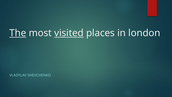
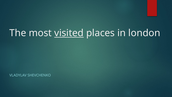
The underline: present -> none
